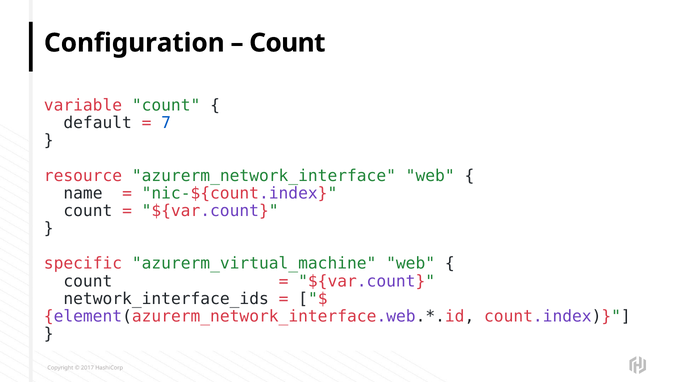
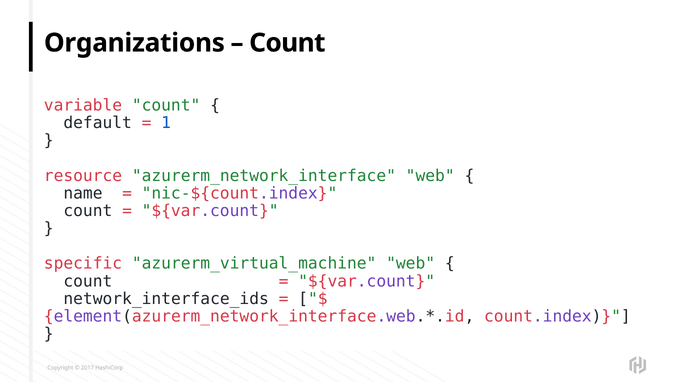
Configuration: Configuration -> Organizations
7: 7 -> 1
